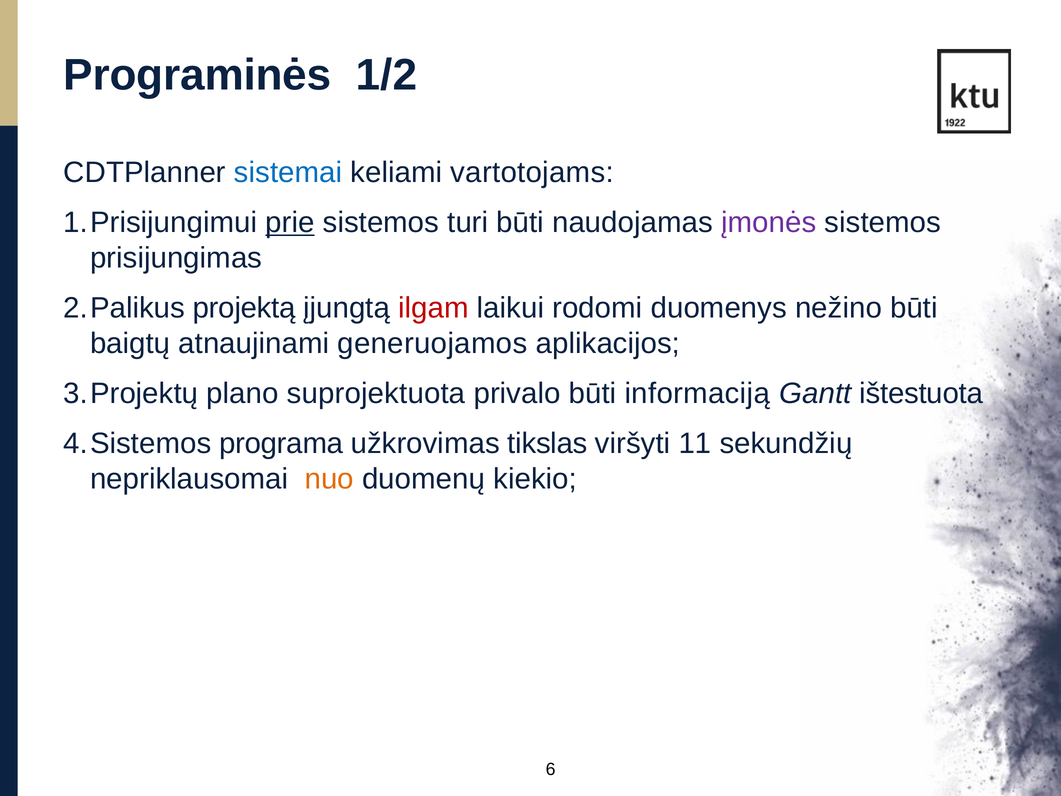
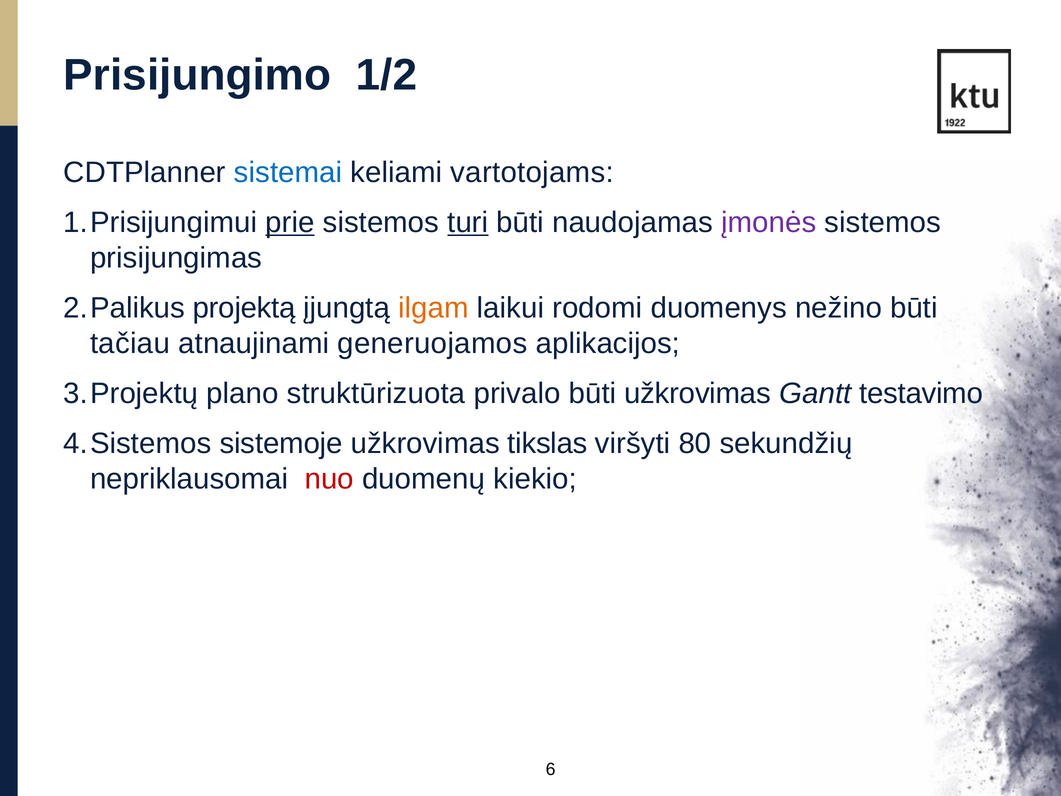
Programinės: Programinės -> Prisijungimo
turi underline: none -> present
ilgam colour: red -> orange
baigtų: baigtų -> tačiau
suprojektuota: suprojektuota -> struktūrizuota
būti informaciją: informaciją -> užkrovimas
ištestuota: ištestuota -> testavimo
programa: programa -> sistemoje
11: 11 -> 80
nuo colour: orange -> red
